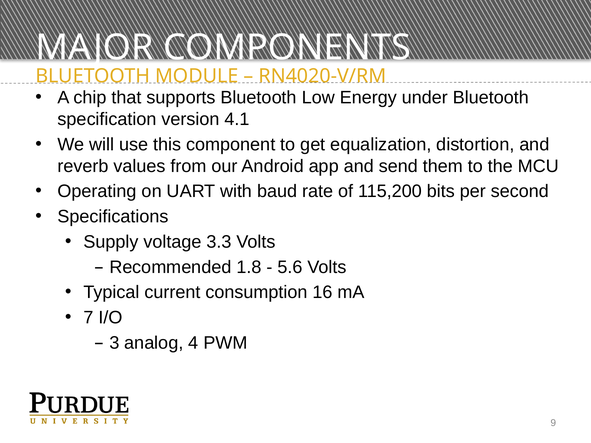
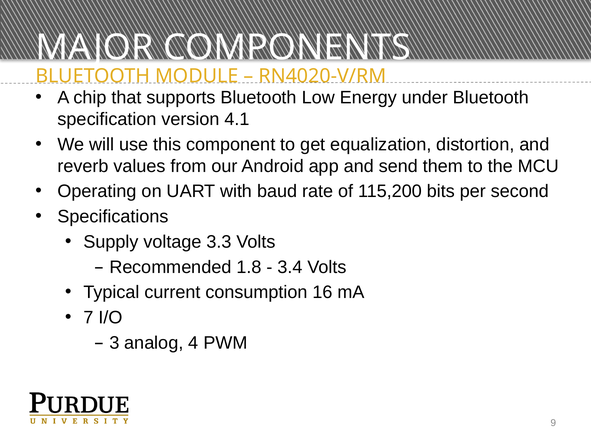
5.6: 5.6 -> 3.4
